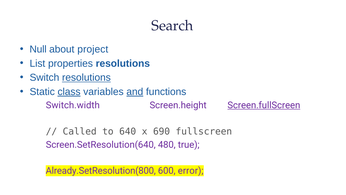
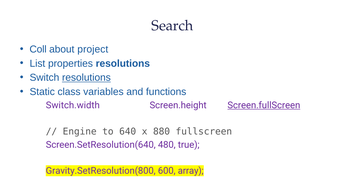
Null: Null -> Coll
class underline: present -> none
and underline: present -> none
Called: Called -> Engine
690: 690 -> 880
Already.SetResolution(800: Already.SetResolution(800 -> Gravity.SetResolution(800
error: error -> array
